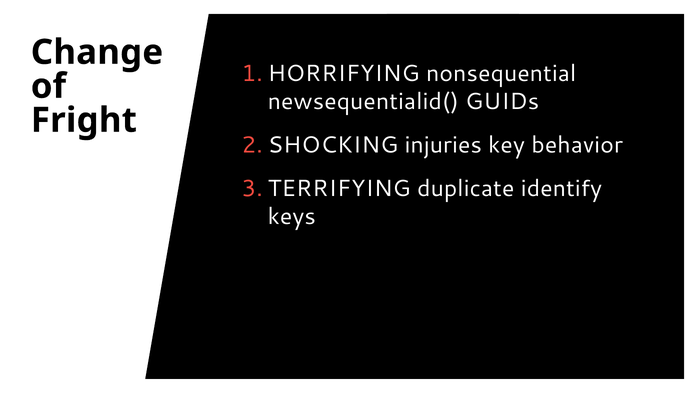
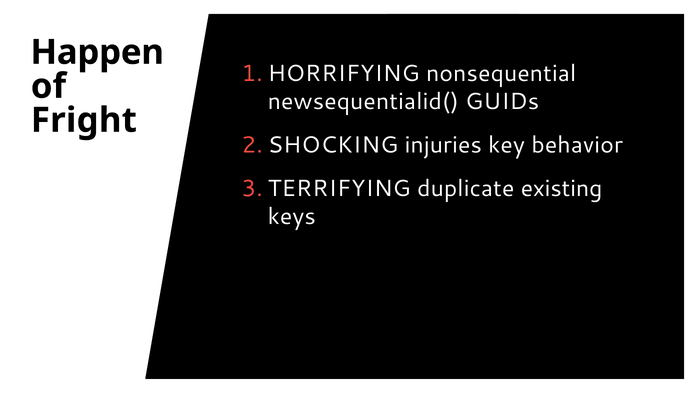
Change: Change -> Happen
identify: identify -> existing
